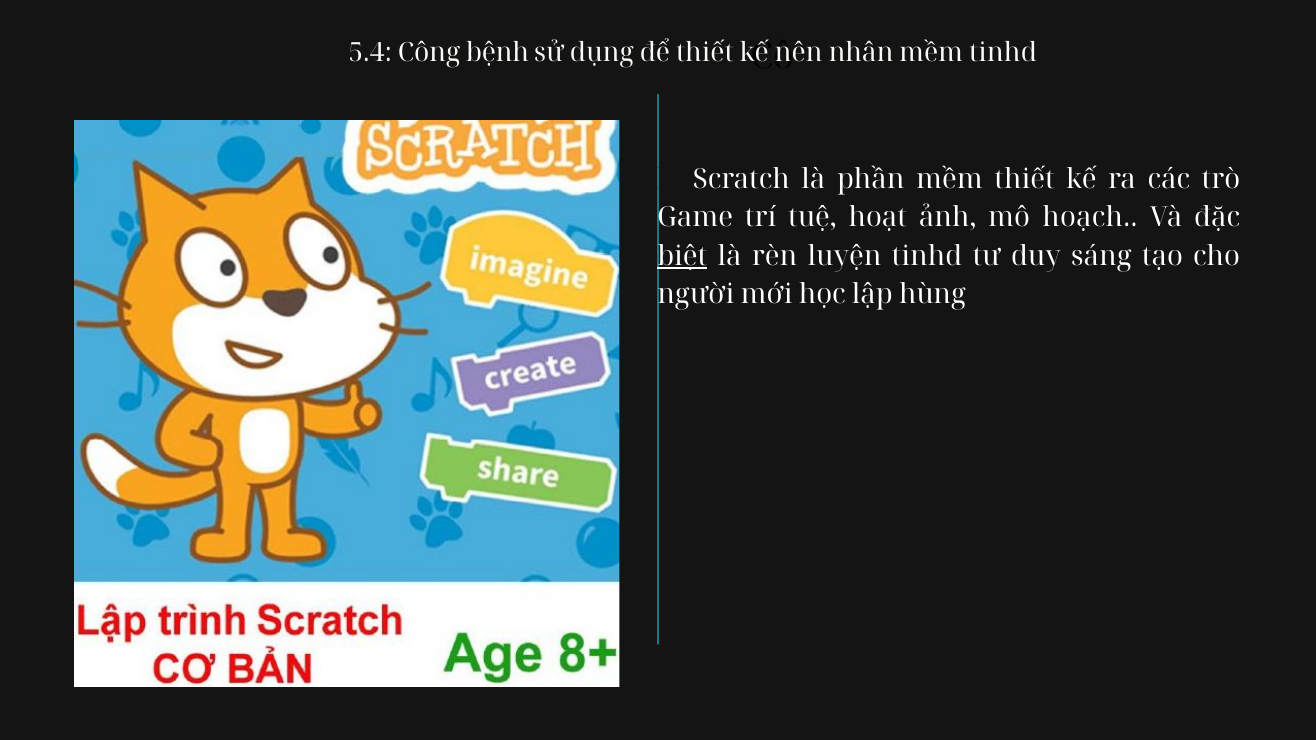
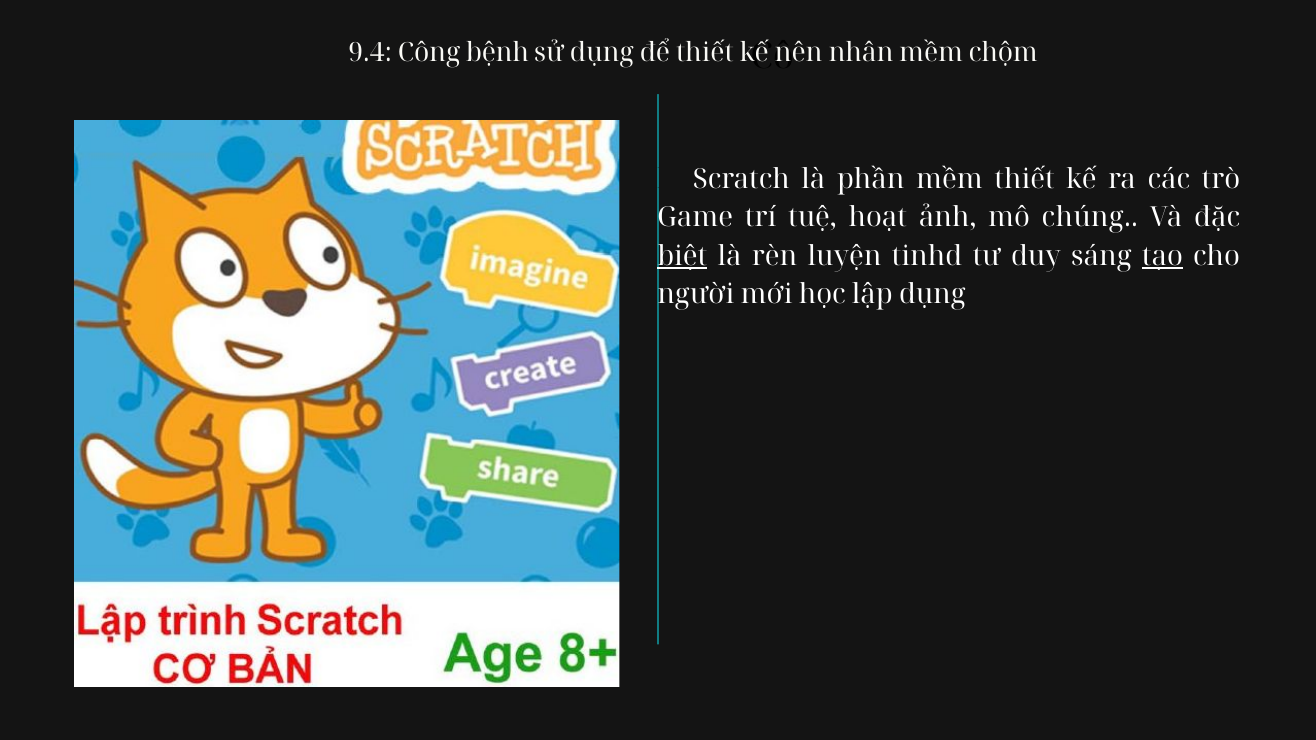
5.4: 5.4 -> 9.4
mềm tinhd: tinhd -> chộm
hoạch: hoạch -> chúng
tạo underline: none -> present
lập hùng: hùng -> dụng
